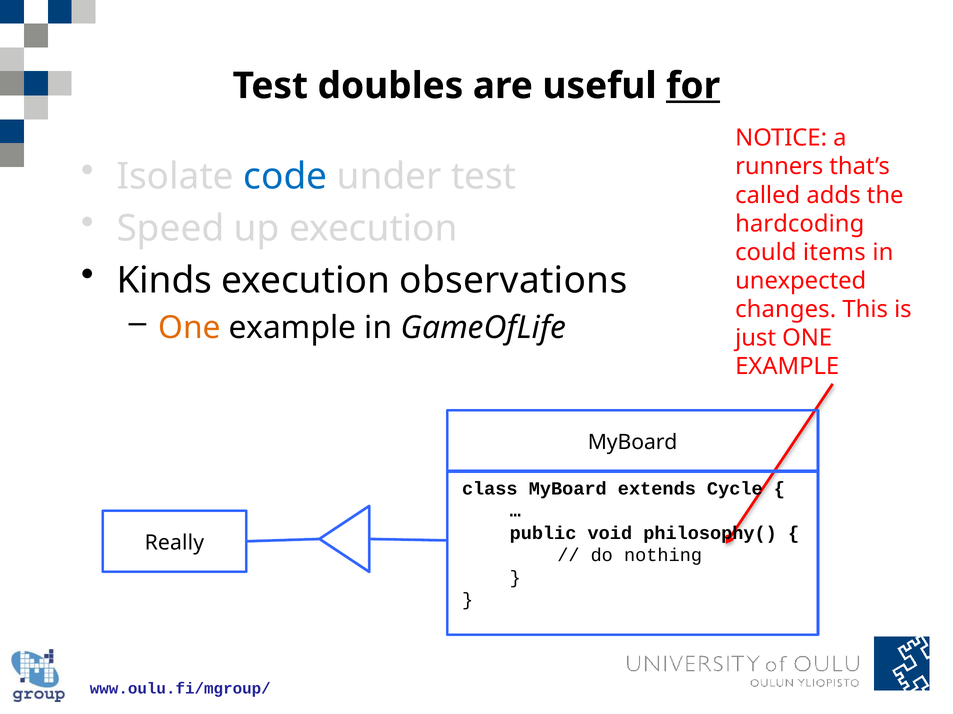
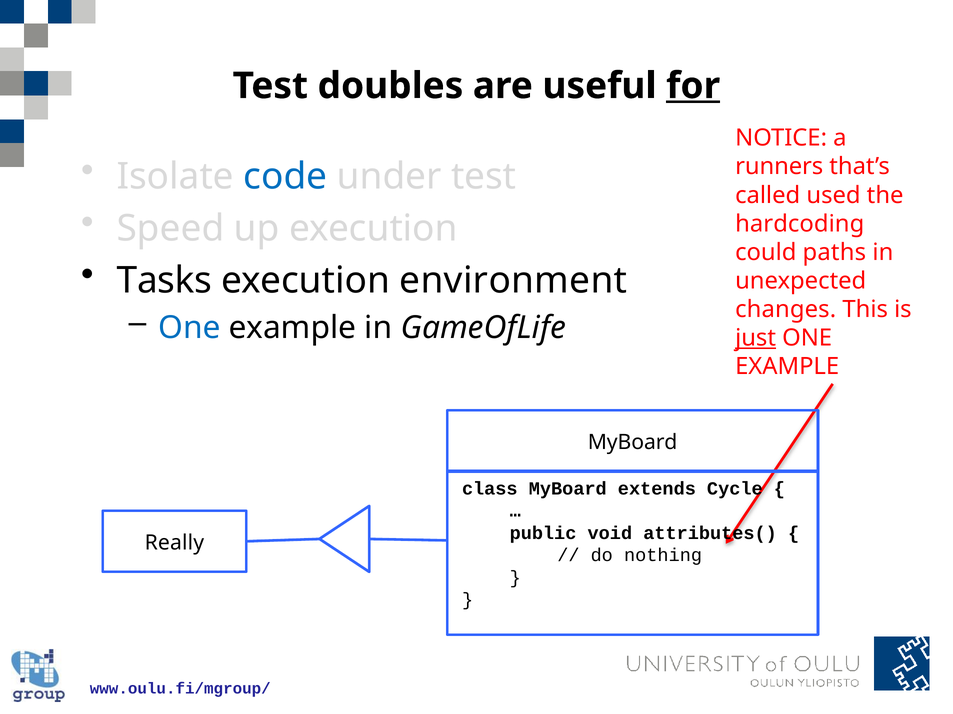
adds: adds -> used
items: items -> paths
Kinds: Kinds -> Tasks
observations: observations -> environment
One at (190, 328) colour: orange -> blue
just underline: none -> present
philosophy(: philosophy( -> attributes(
